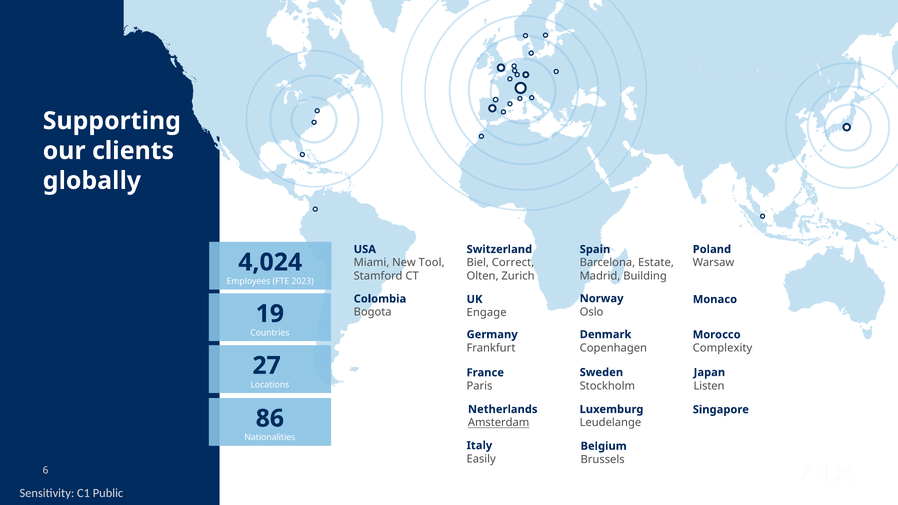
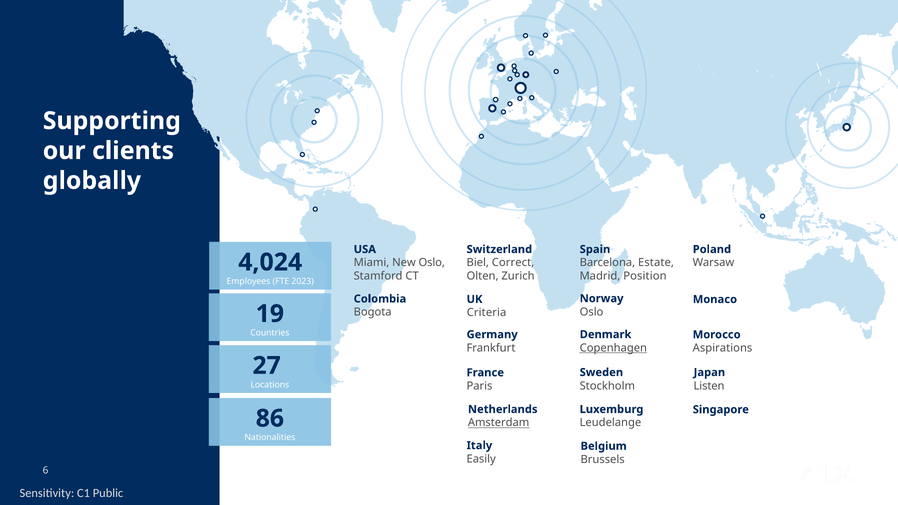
New Tool: Tool -> Oslo
Building: Building -> Position
Engage: Engage -> Criteria
Copenhagen underline: none -> present
Complexity: Complexity -> Aspirations
